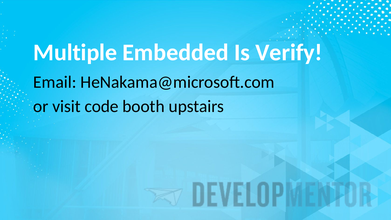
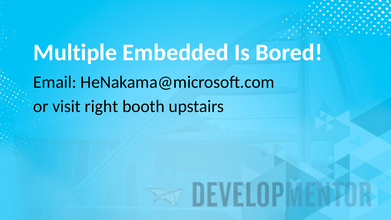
Verify: Verify -> Bored
code: code -> right
